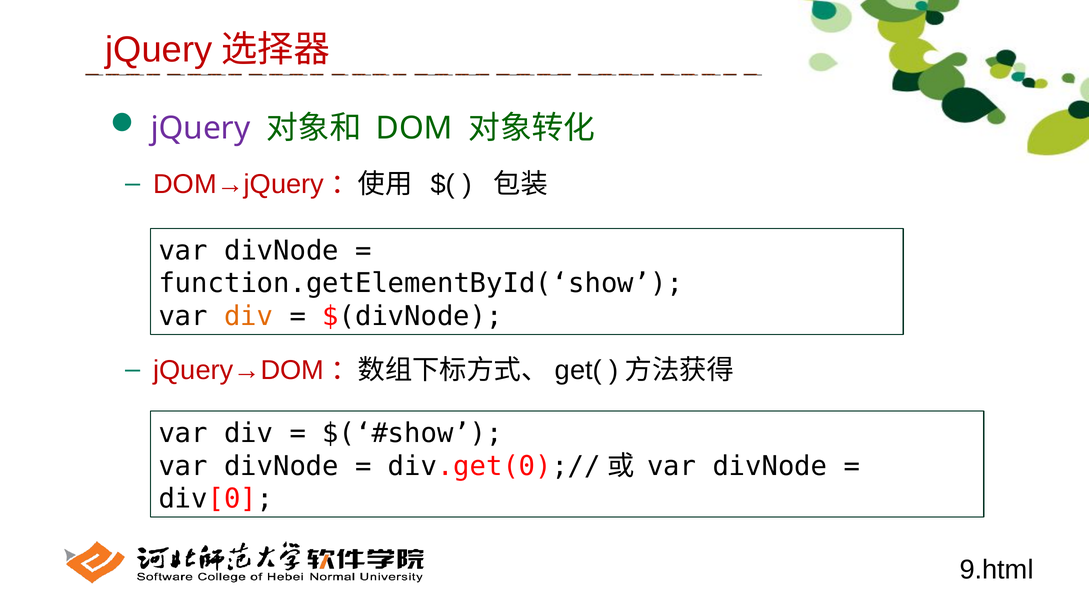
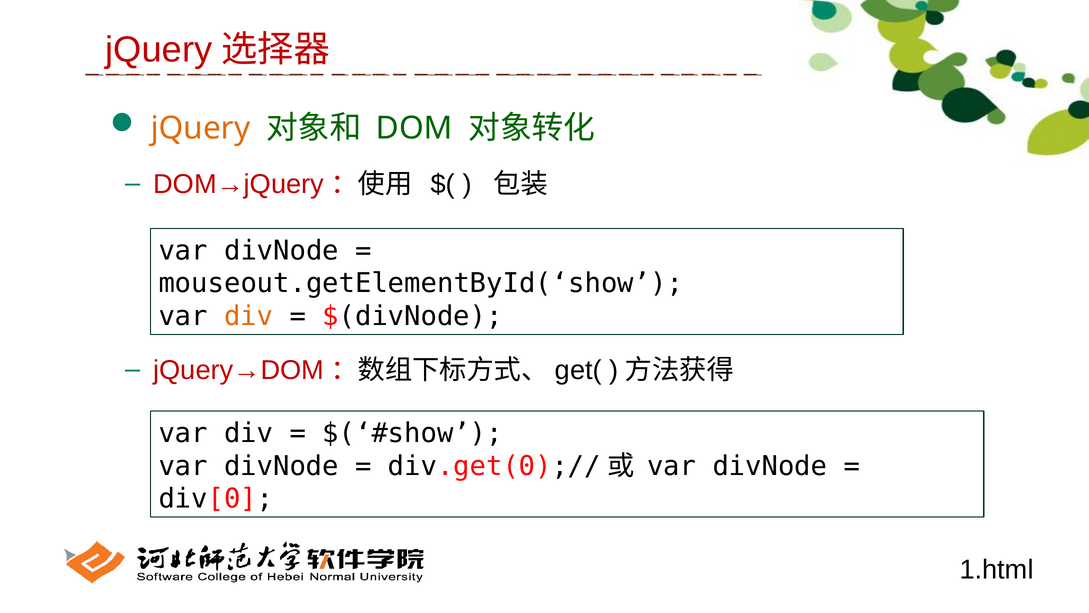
jQuery at (200, 128) colour: purple -> orange
function.getElementById(‘show: function.getElementById(‘show -> mouseout.getElementById(‘show
9.html: 9.html -> 1.html
